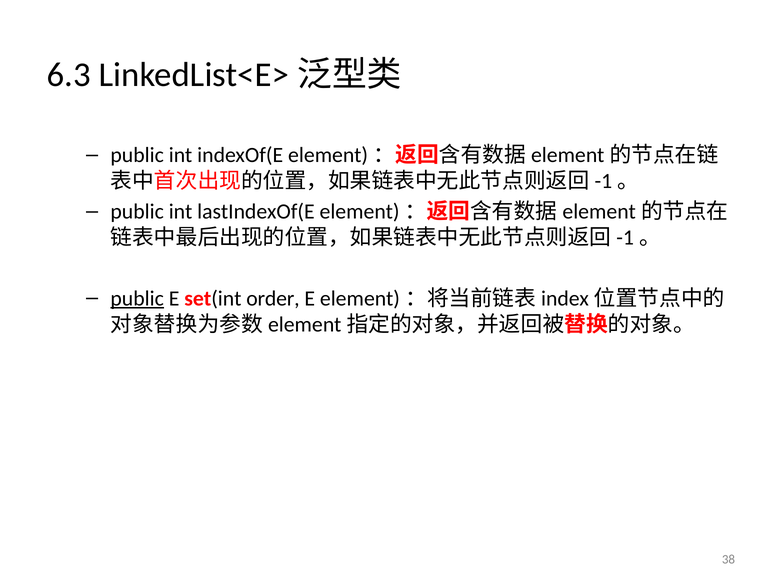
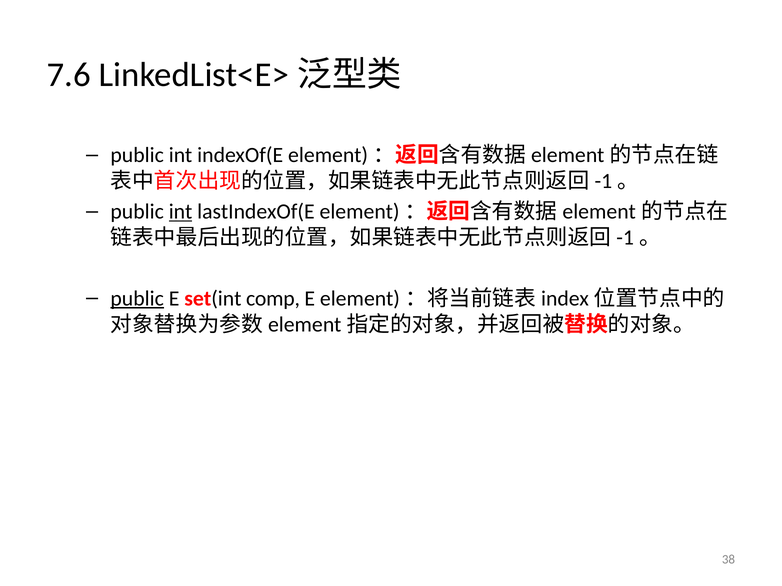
6.3: 6.3 -> 7.6
int at (181, 212) underline: none -> present
order: order -> comp
